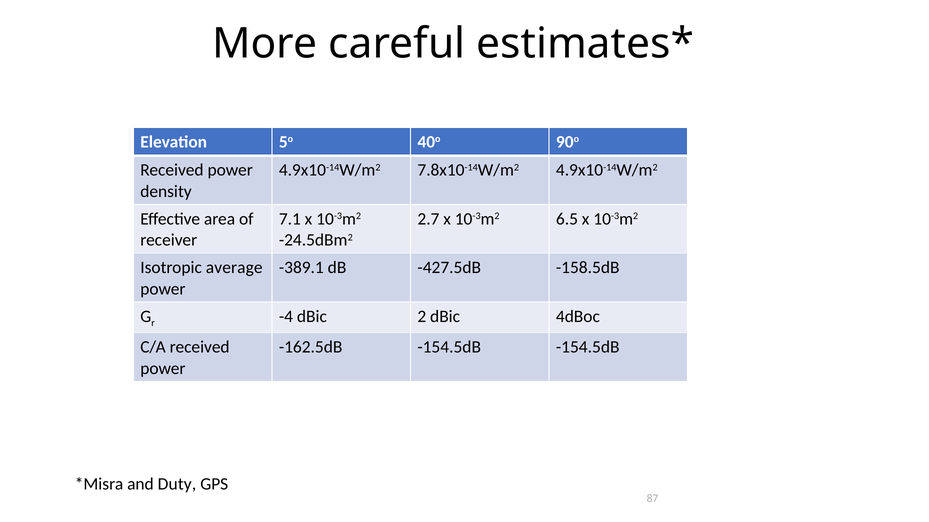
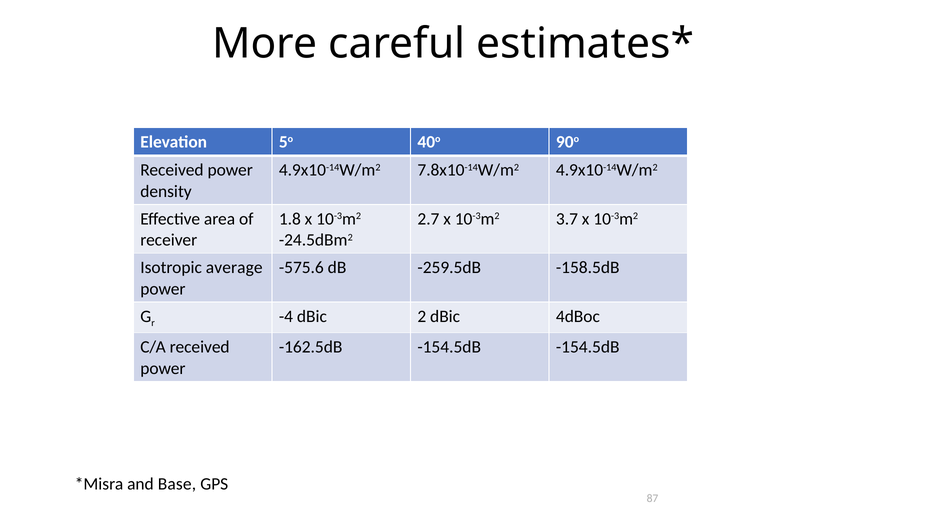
7.1: 7.1 -> 1.8
6.5: 6.5 -> 3.7
-389.1: -389.1 -> -575.6
-427.5dB: -427.5dB -> -259.5dB
Duty: Duty -> Base
